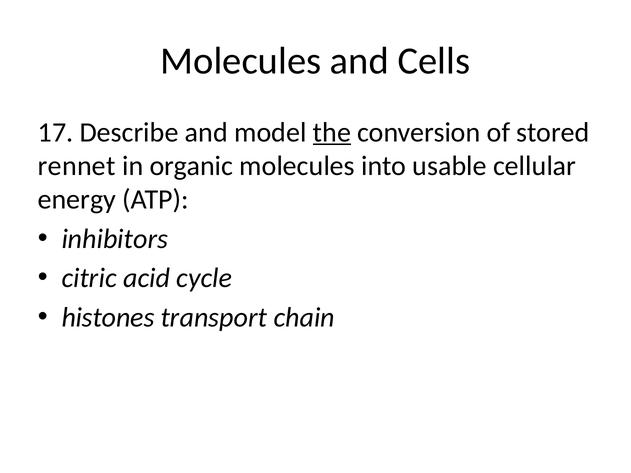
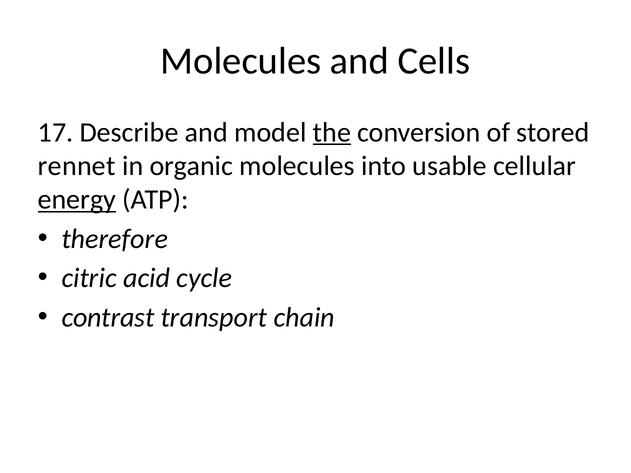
energy underline: none -> present
inhibitors: inhibitors -> therefore
histones: histones -> contrast
